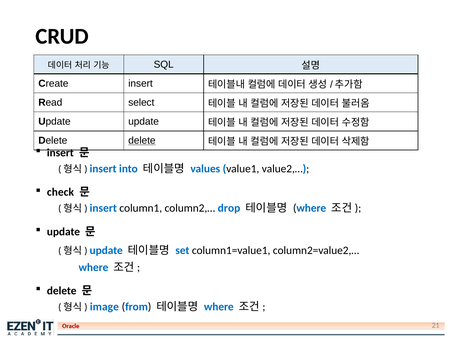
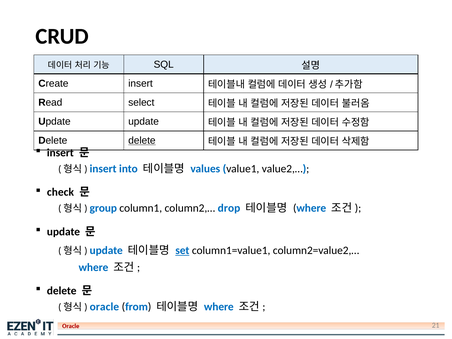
insert at (103, 208): insert -> group
set underline: none -> present
image: image -> oracle
